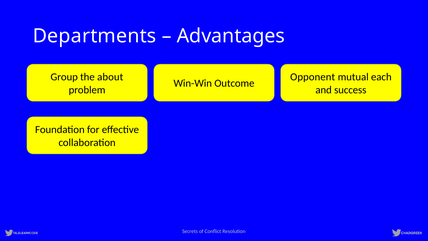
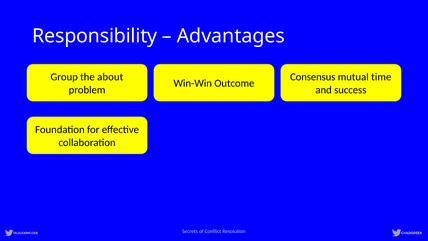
Departments: Departments -> Responsibility
Opponent: Opponent -> Consensus
each: each -> time
